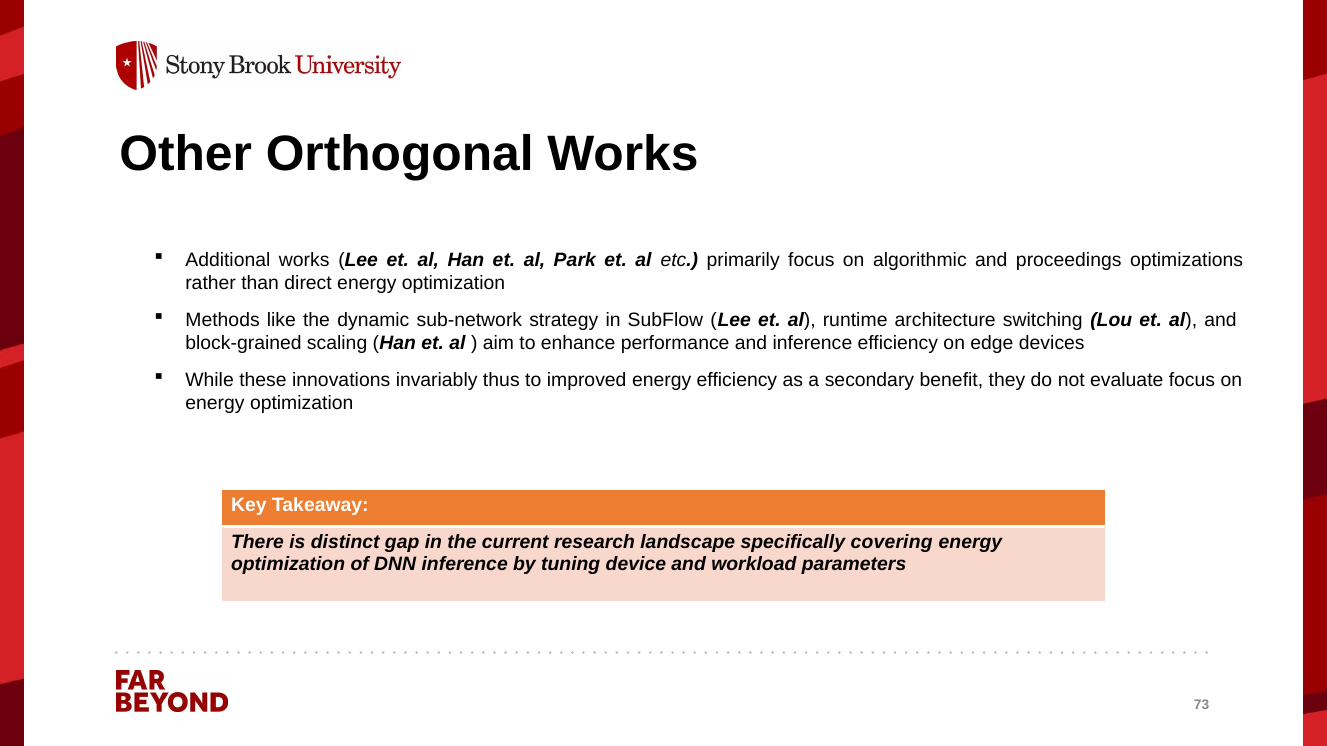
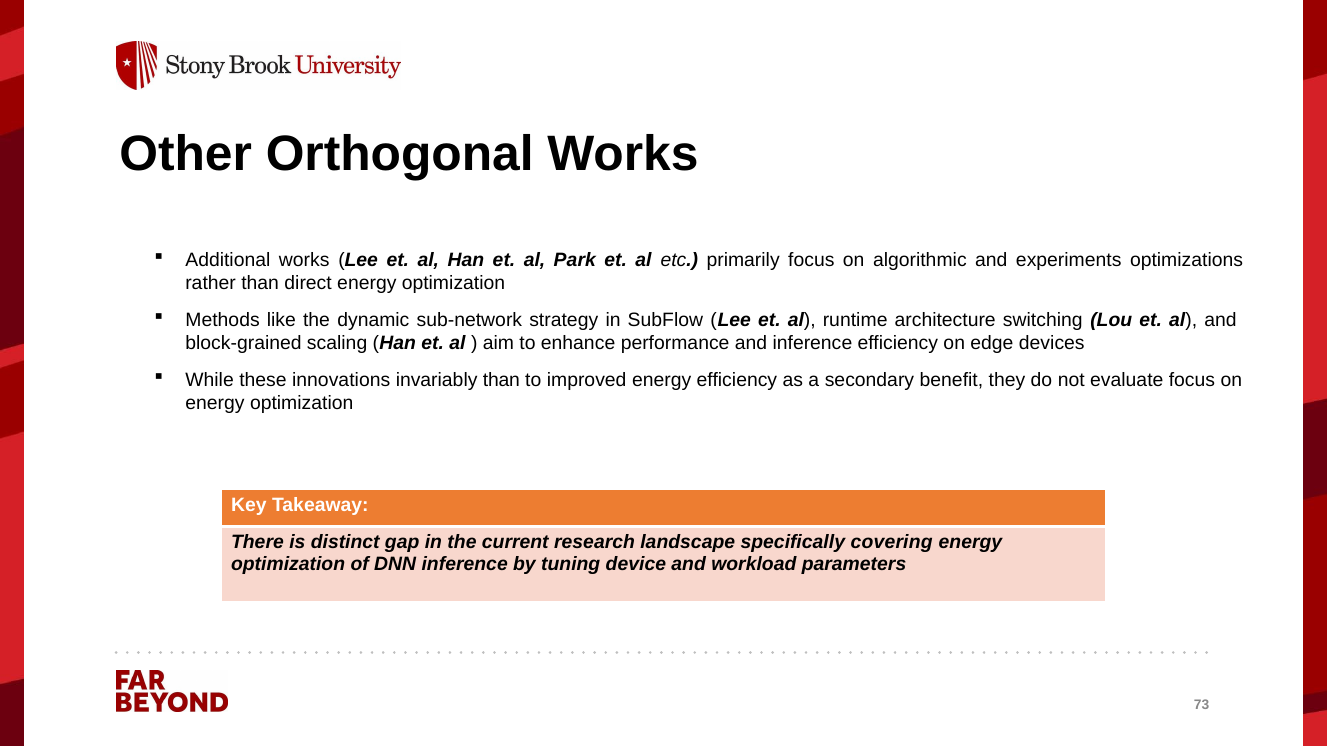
proceedings: proceedings -> experiments
invariably thus: thus -> than
